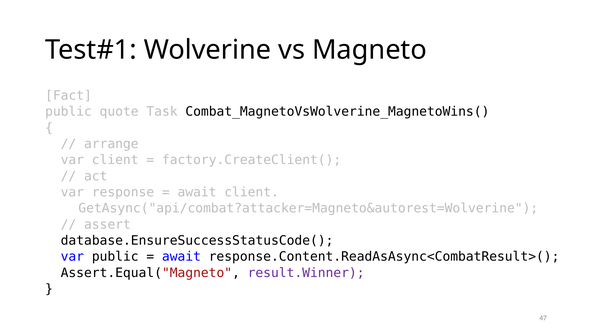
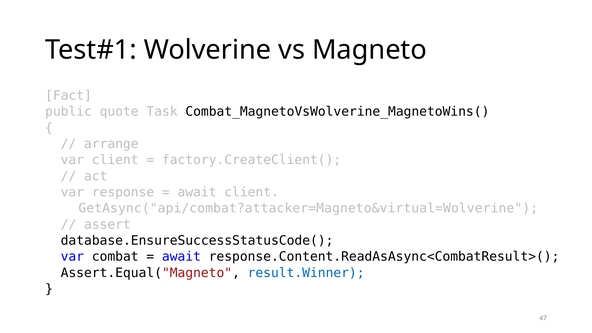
GetAsync("api/combat?attacker=Magneto&autorest=Wolverine: GetAsync("api/combat?attacker=Magneto&autorest=Wolverine -> GetAsync("api/combat?attacker=Magneto&virtual=Wolverine
var public: public -> combat
result.Winner colour: purple -> blue
